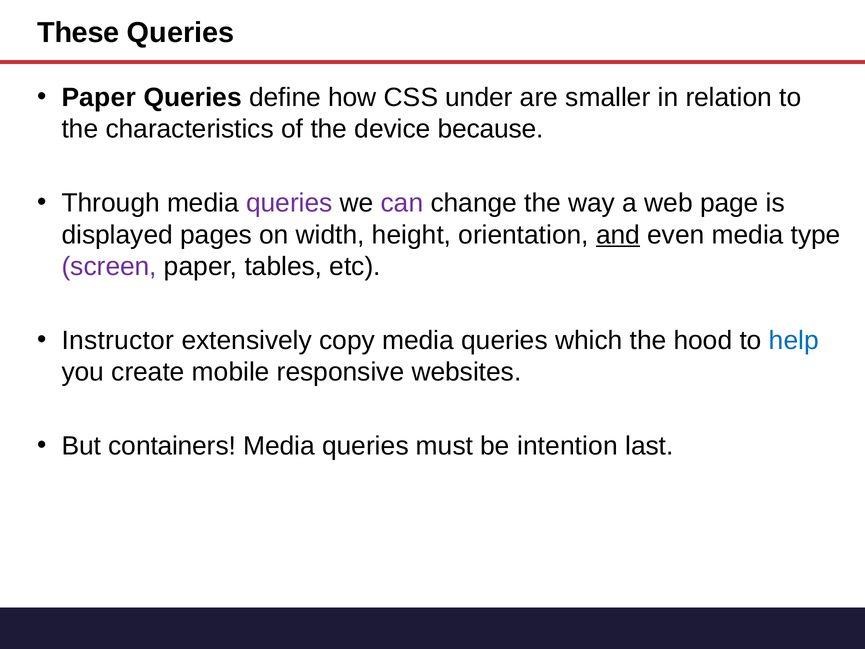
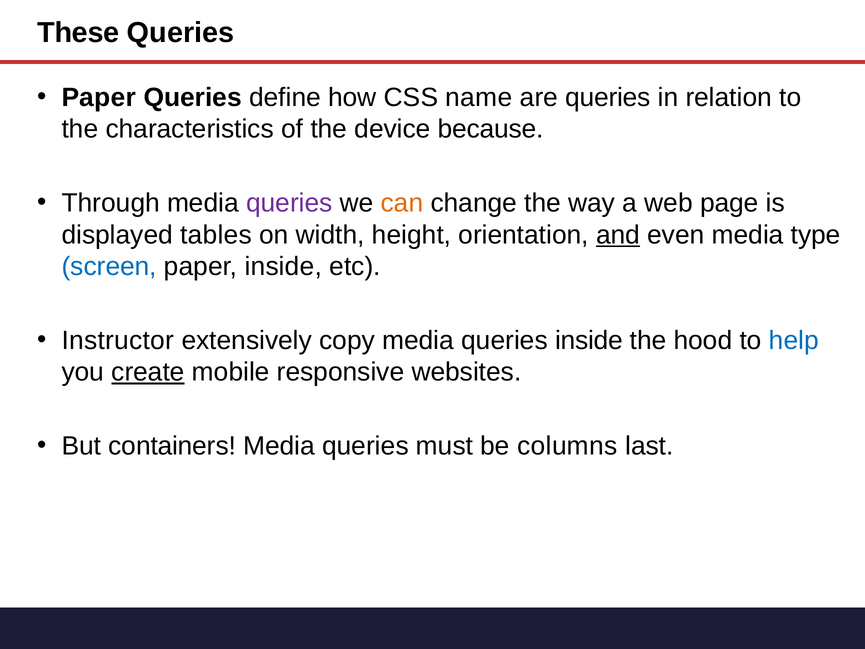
under: under -> name
are smaller: smaller -> queries
can colour: purple -> orange
pages: pages -> tables
screen colour: purple -> blue
paper tables: tables -> inside
queries which: which -> inside
create underline: none -> present
intention: intention -> columns
